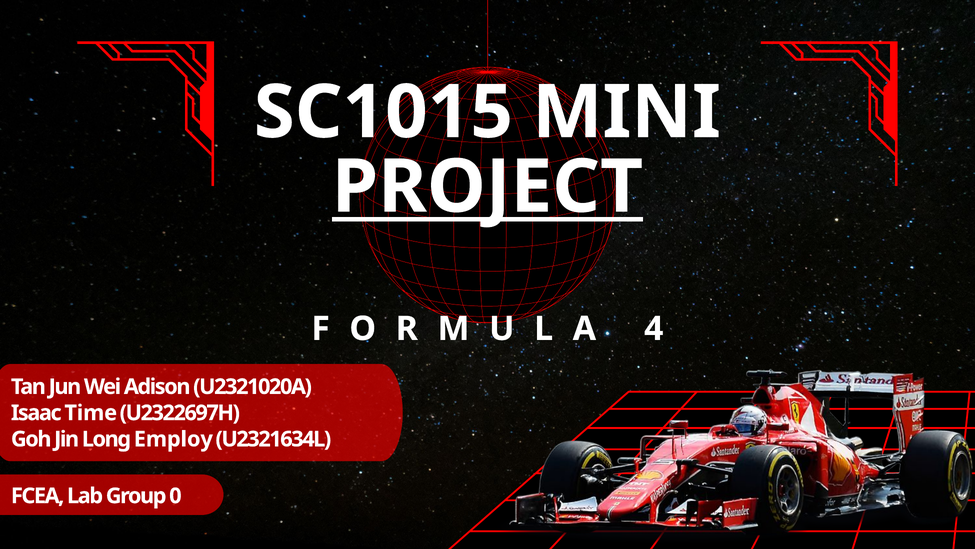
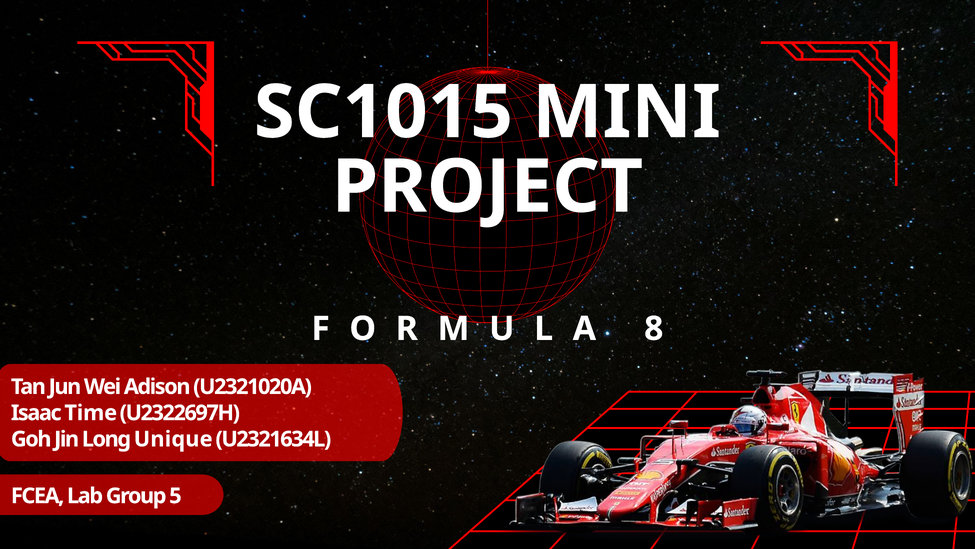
PROJECT underline: present -> none
4: 4 -> 8
Employ: Employ -> Unique
0: 0 -> 5
